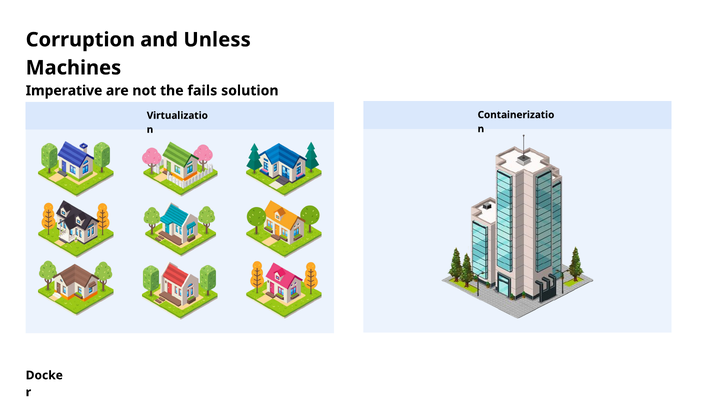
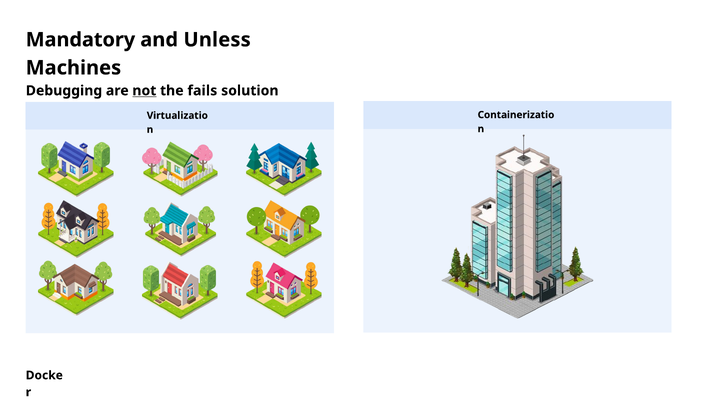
Corruption: Corruption -> Mandatory
Imperative: Imperative -> Debugging
not underline: none -> present
